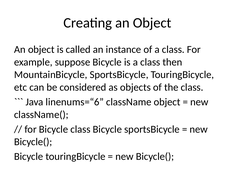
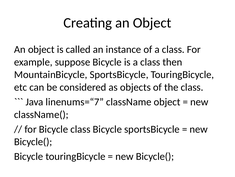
linenums=“6: linenums=“6 -> linenums=“7
